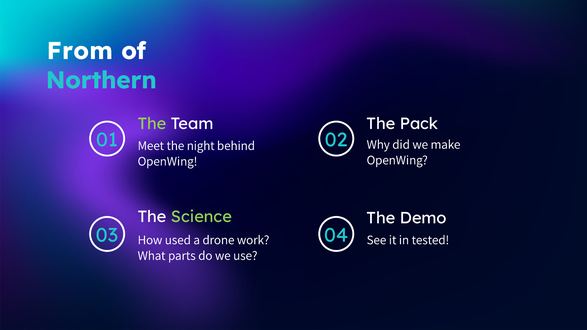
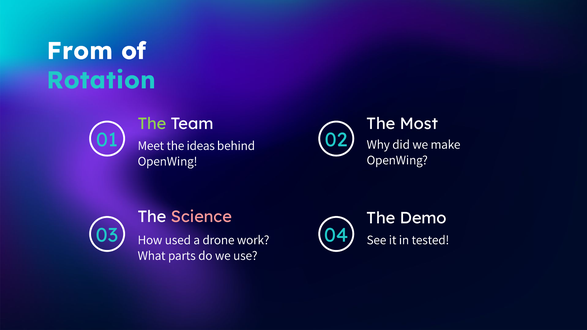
Northern: Northern -> Rotation
Pack: Pack -> Most
night: night -> ideas
Science colour: light green -> pink
